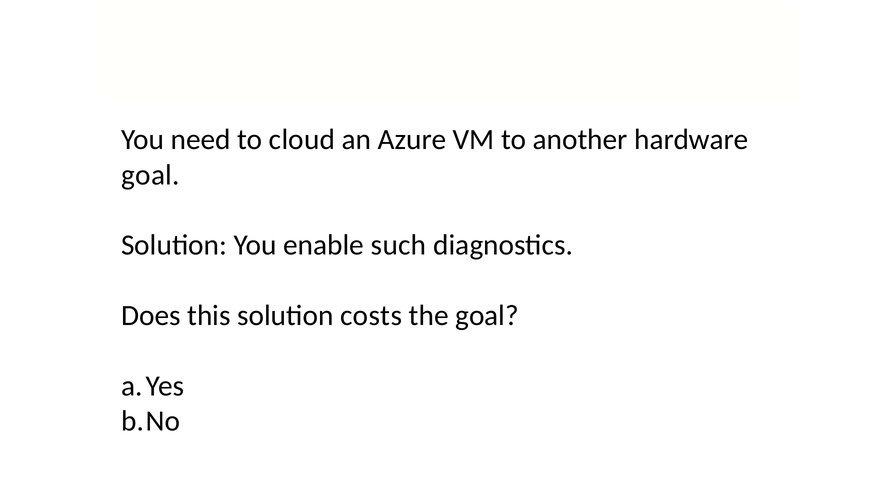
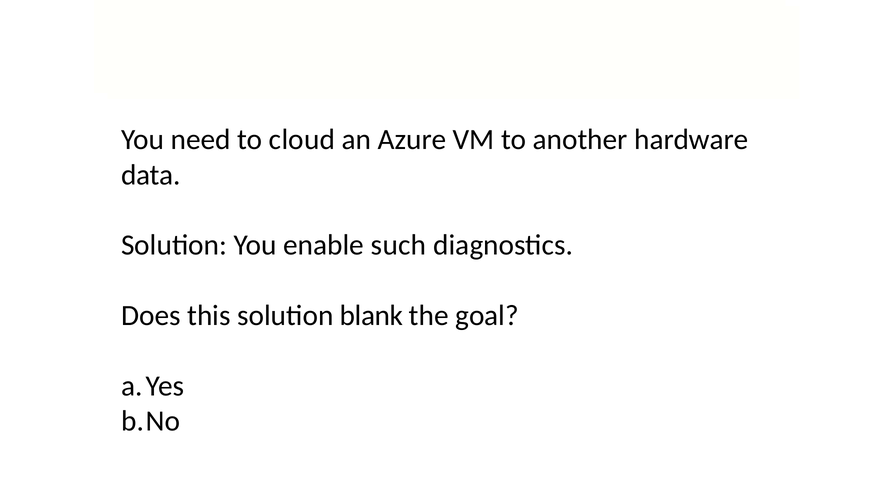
goal at (151, 175): goal -> data
costs: costs -> blank
